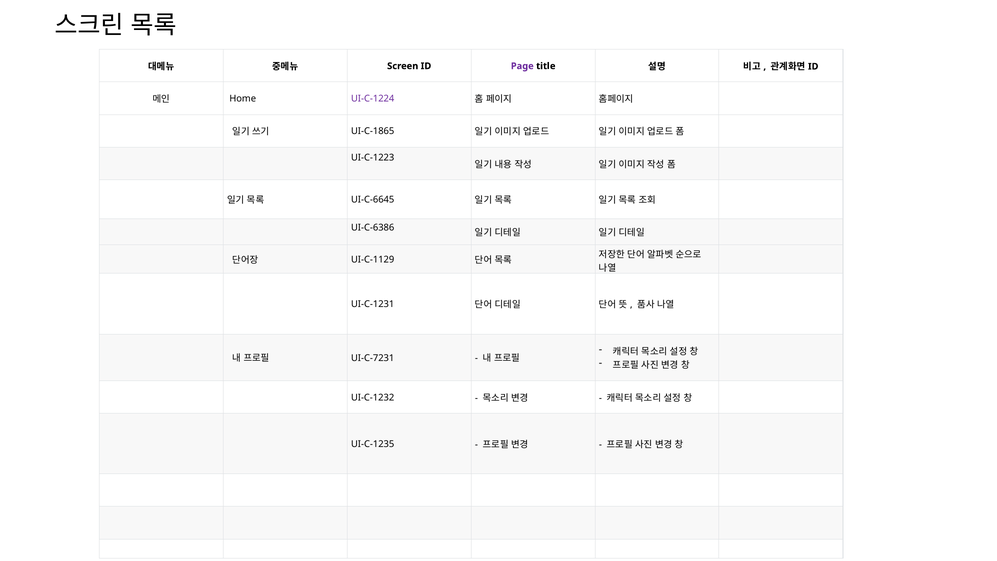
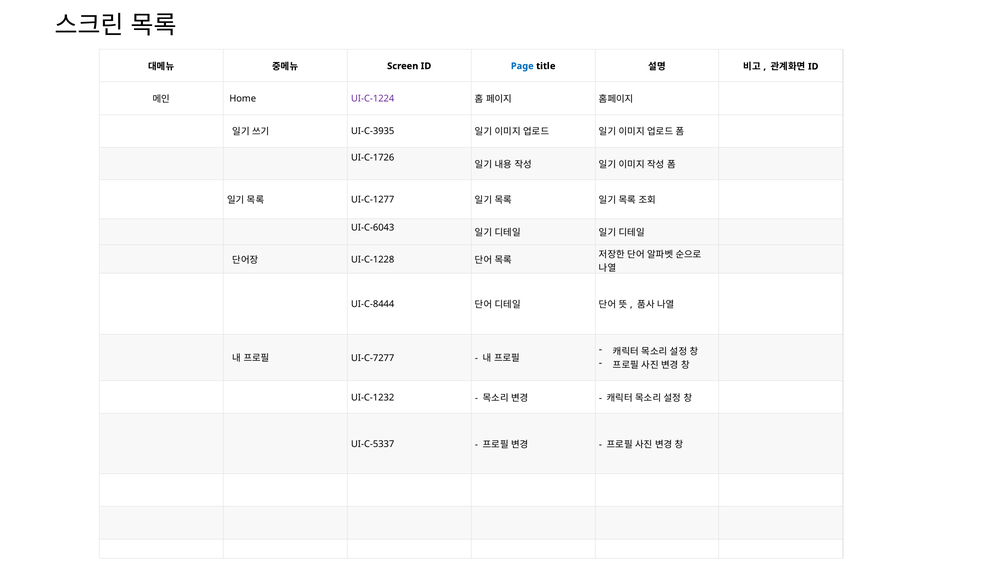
Page colour: purple -> blue
UI-C-1865: UI-C-1865 -> UI-C-3935
UI-C-1223: UI-C-1223 -> UI-C-1726
UI-C-6645: UI-C-6645 -> UI-C-1277
UI-C-6386: UI-C-6386 -> UI-C-6043
UI-C-1129: UI-C-1129 -> UI-C-1228
UI-C-1231: UI-C-1231 -> UI-C-8444
UI-C-7231: UI-C-7231 -> UI-C-7277
UI-C-1235: UI-C-1235 -> UI-C-5337
